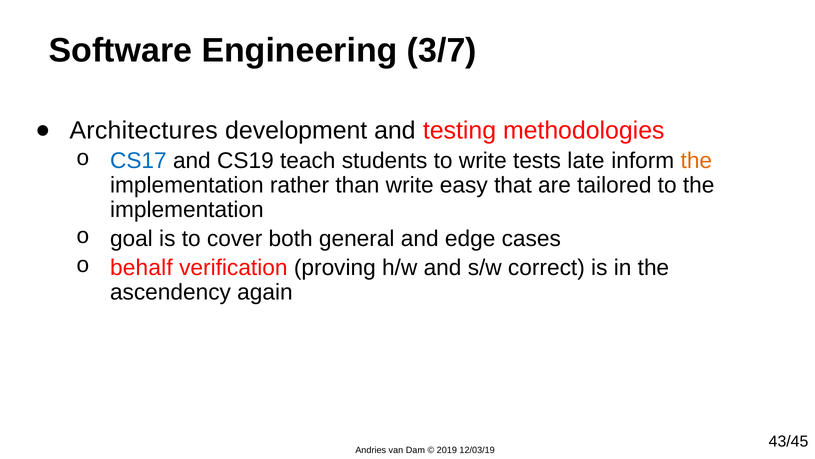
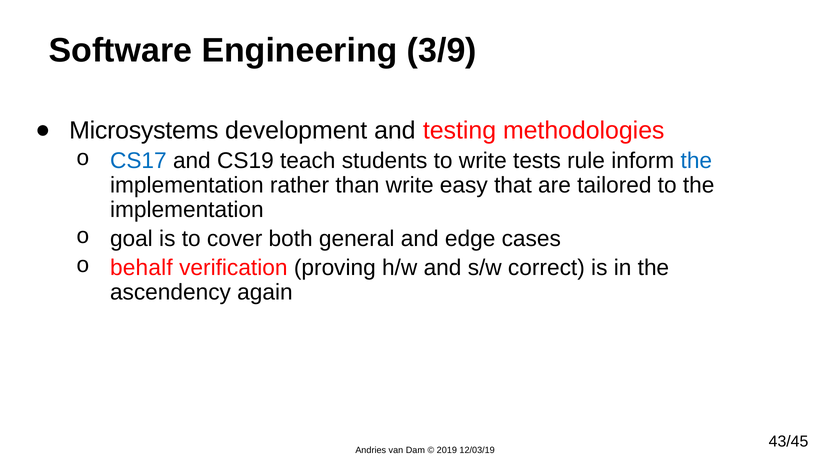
3/7: 3/7 -> 3/9
Architectures: Architectures -> Microsystems
late: late -> rule
the at (696, 161) colour: orange -> blue
